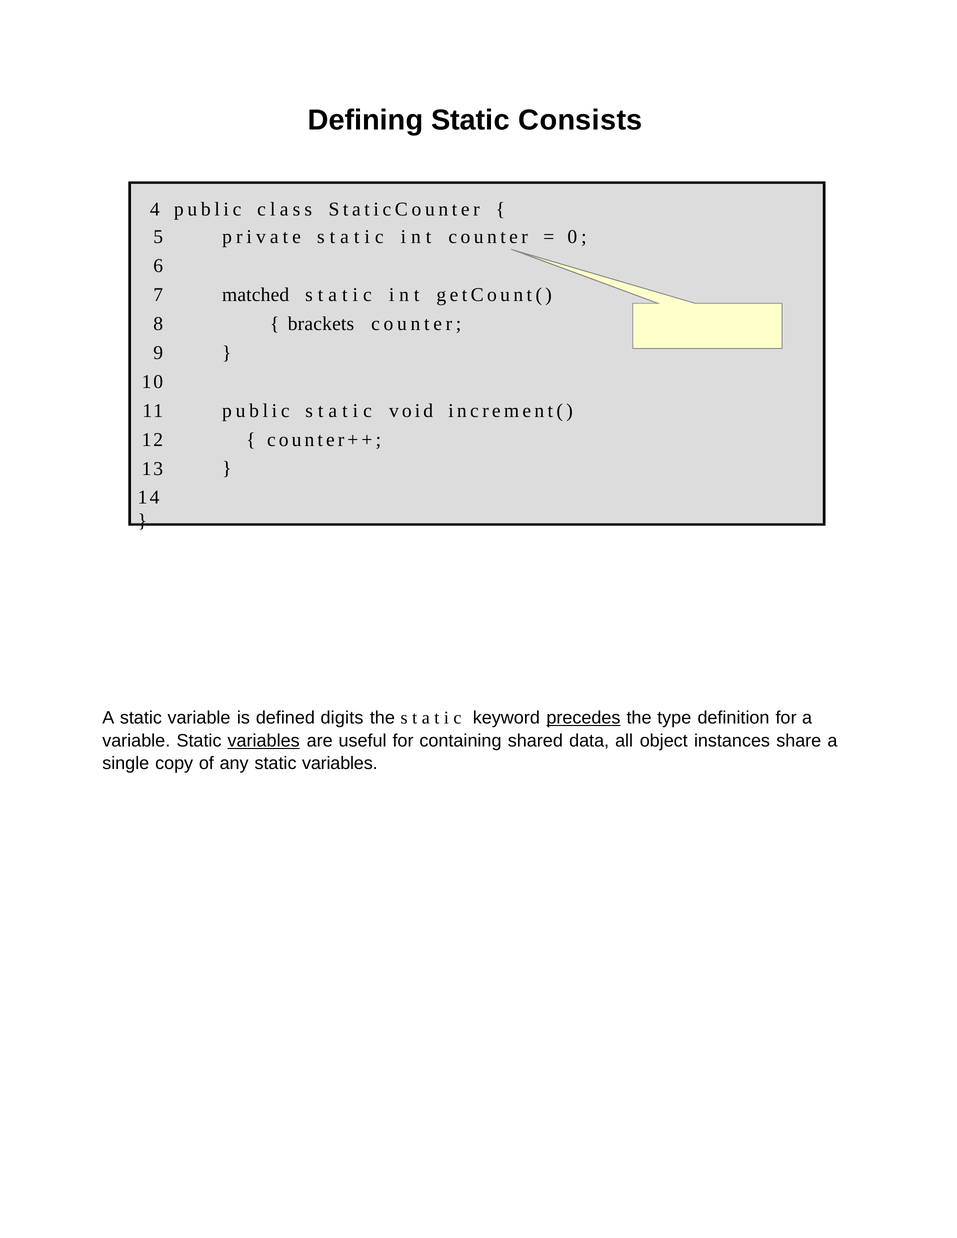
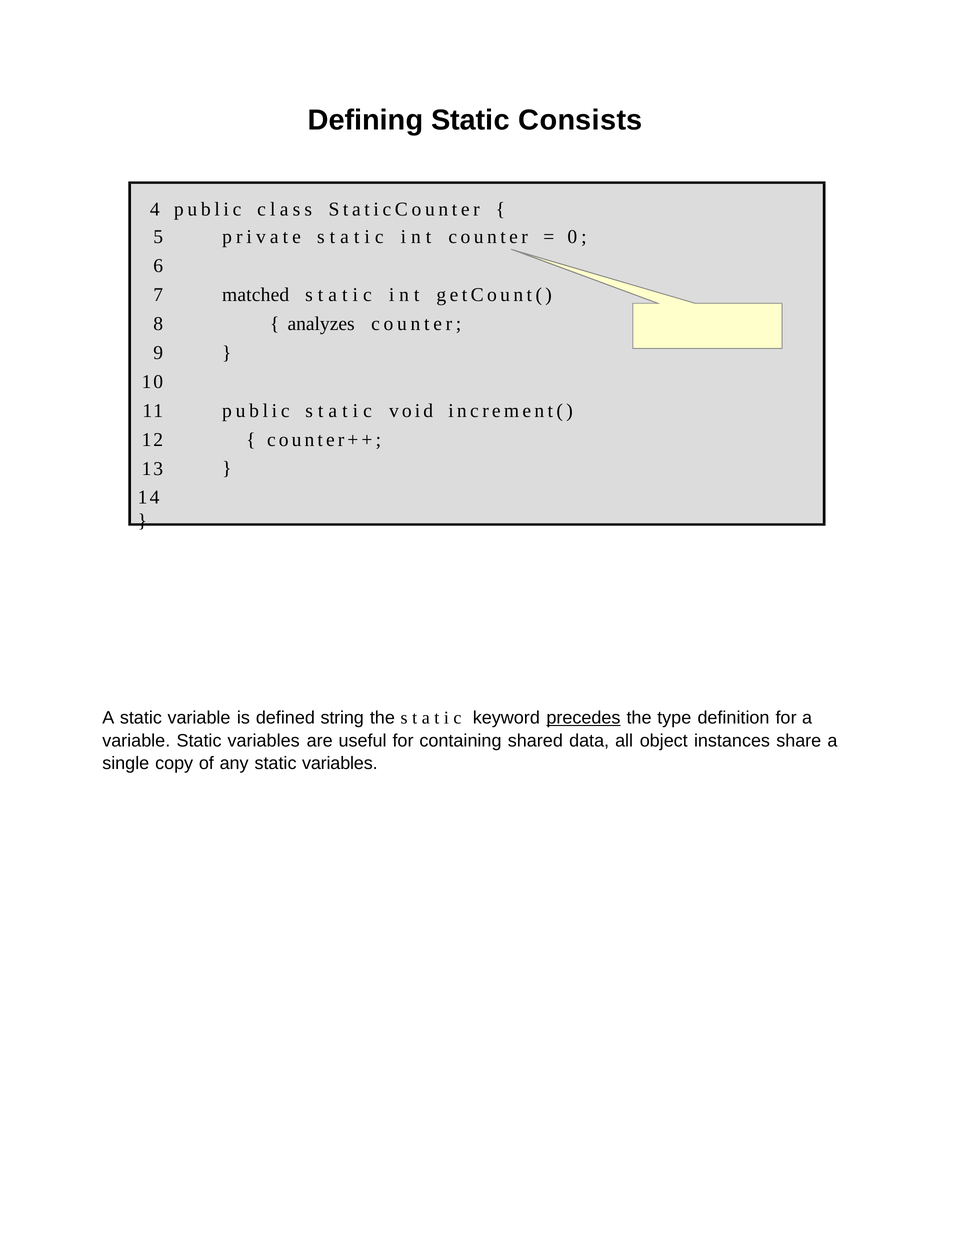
brackets: brackets -> analyzes
digits: digits -> string
variables at (264, 741) underline: present -> none
